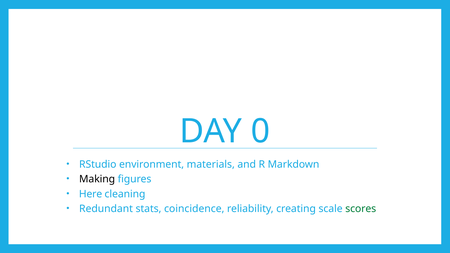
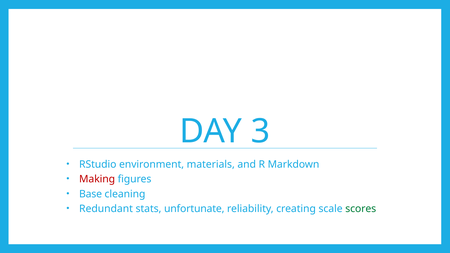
0: 0 -> 3
Making colour: black -> red
Here: Here -> Base
coincidence: coincidence -> unfortunate
